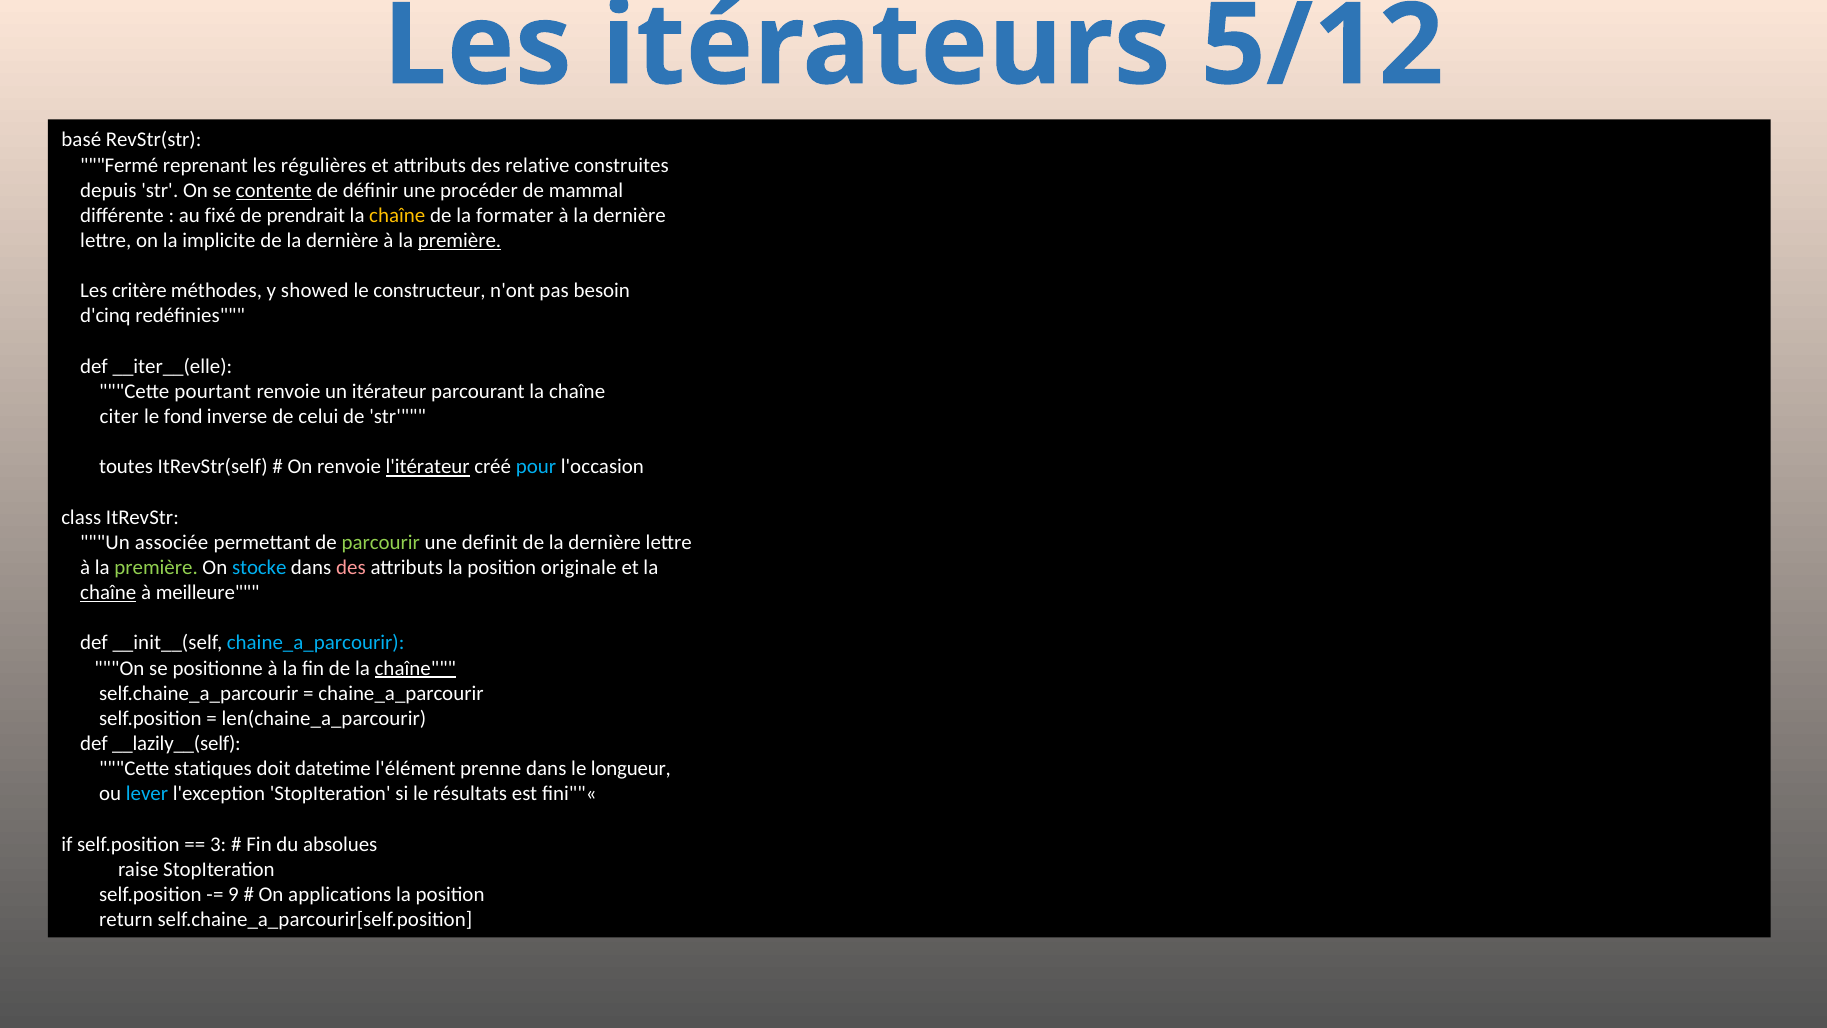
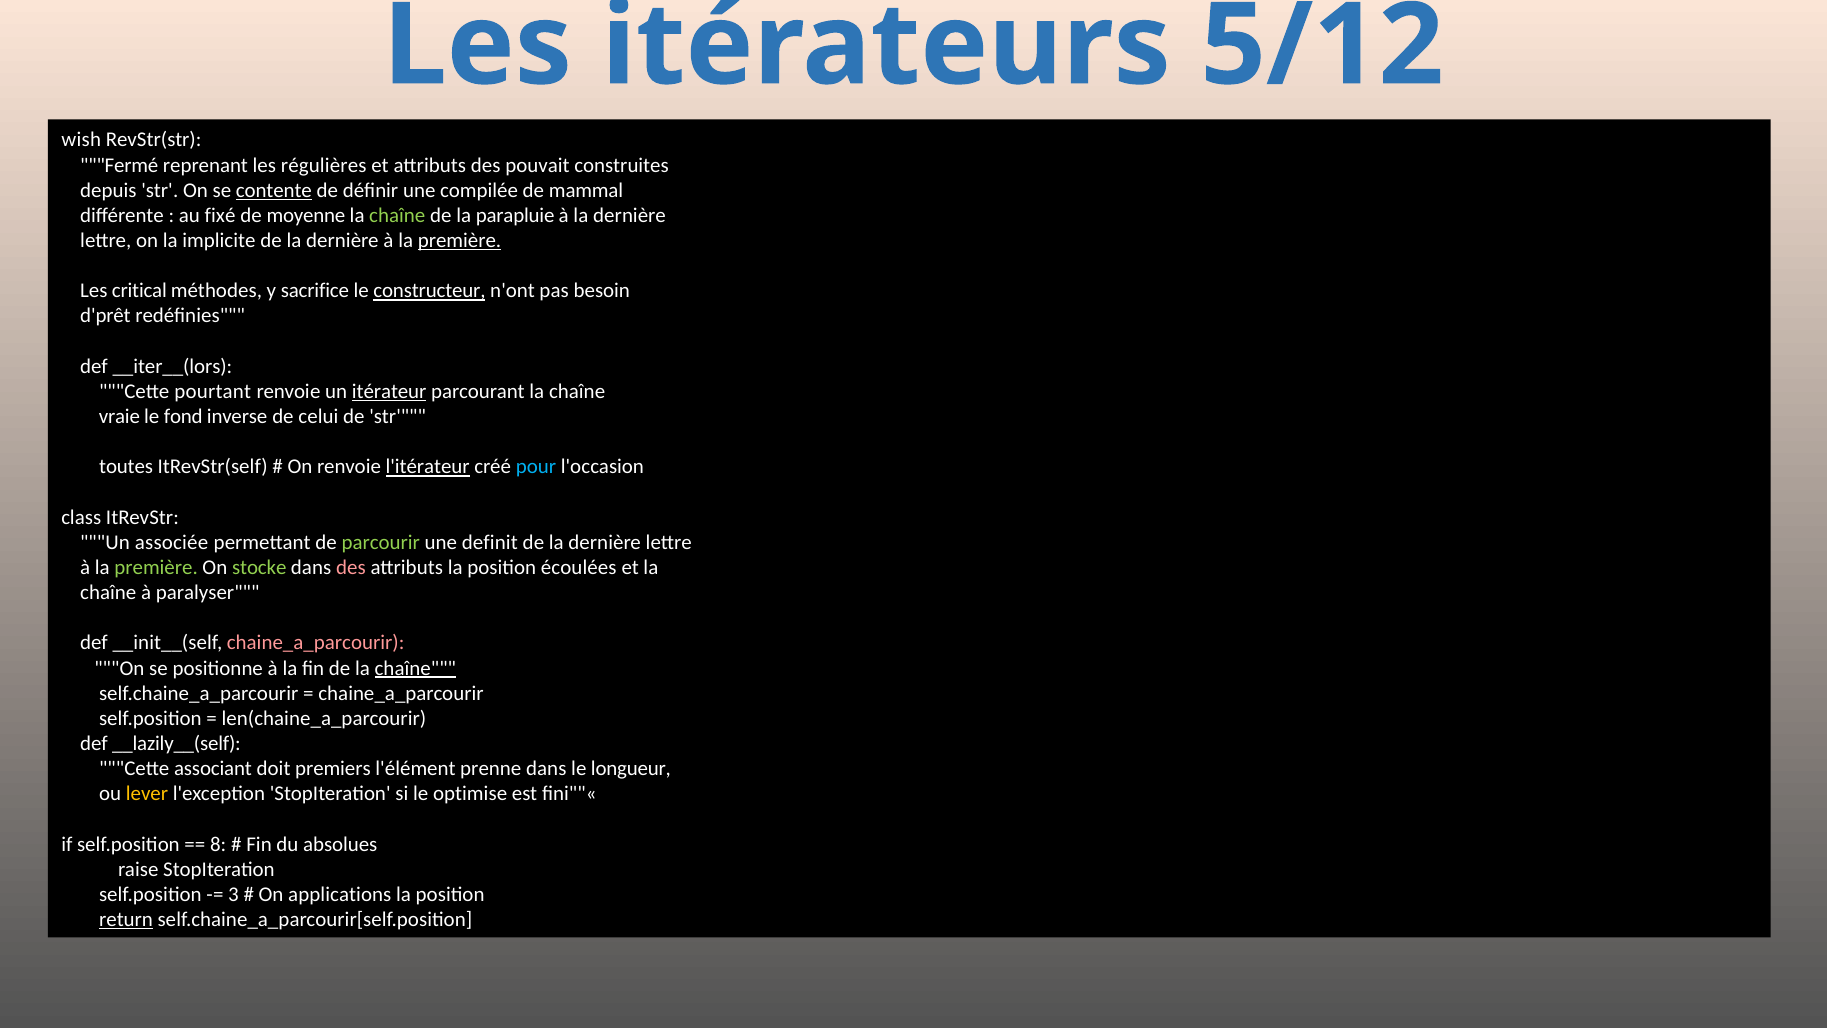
basé: basé -> wish
relative: relative -> pouvait
procéder: procéder -> compilée
prendrait: prendrait -> moyenne
chaîne at (397, 215) colour: yellow -> light green
formater: formater -> parapluie
critère: critère -> critical
showed: showed -> sacrifice
constructeur underline: none -> present
d'cinq: d'cinq -> d'prêt
__iter__(elle: __iter__(elle -> __iter__(lors
itérateur underline: none -> present
citer: citer -> vraie
stocke colour: light blue -> light green
originale: originale -> écoulées
chaîne at (108, 592) underline: present -> none
meilleure: meilleure -> paralyser
chaine_a_parcourir at (316, 643) colour: light blue -> pink
statiques: statiques -> associant
datetime: datetime -> premiers
lever colour: light blue -> yellow
résultats: résultats -> optimise
3: 3 -> 8
9: 9 -> 3
return underline: none -> present
